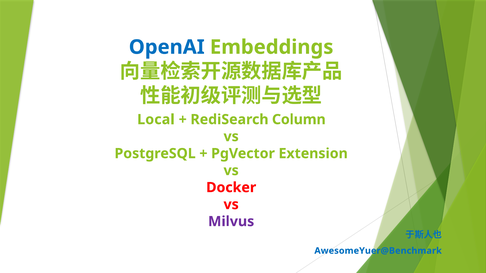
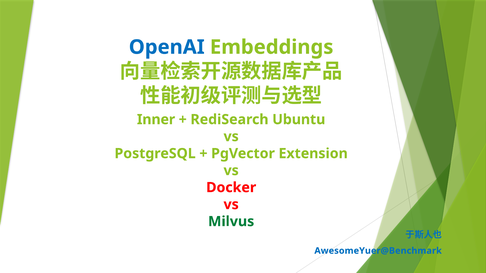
Local: Local -> Inner
Column: Column -> Ubuntu
Milvus colour: purple -> green
